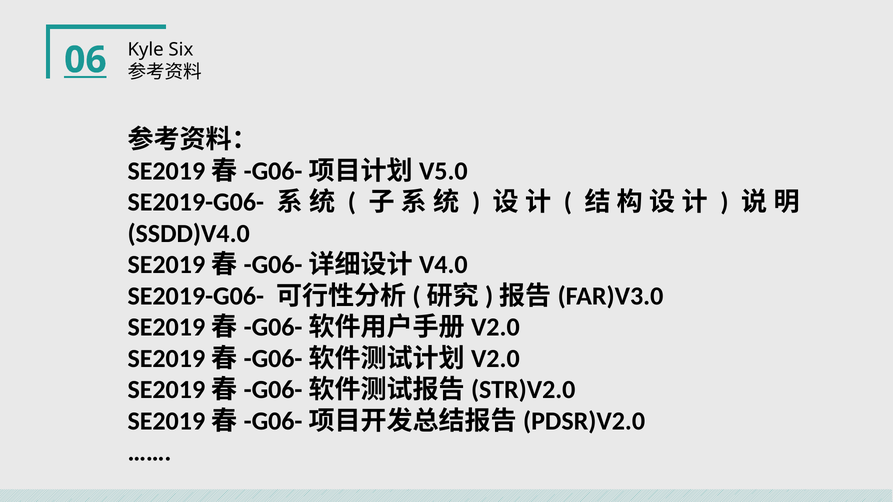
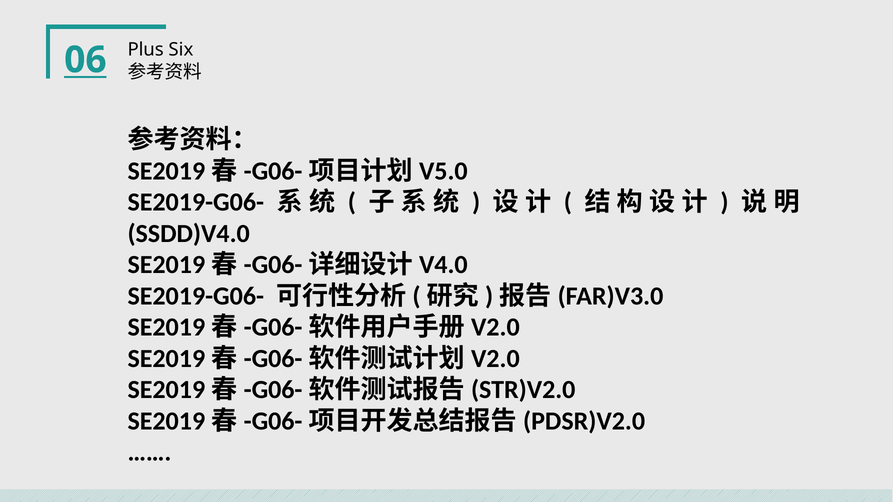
Kyle: Kyle -> Plus
